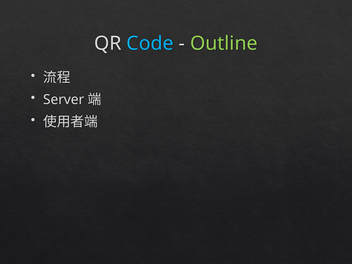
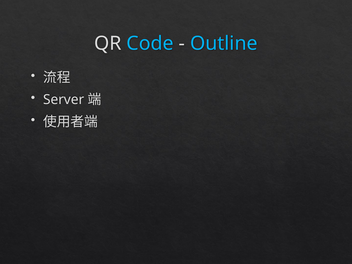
Outline colour: light green -> light blue
